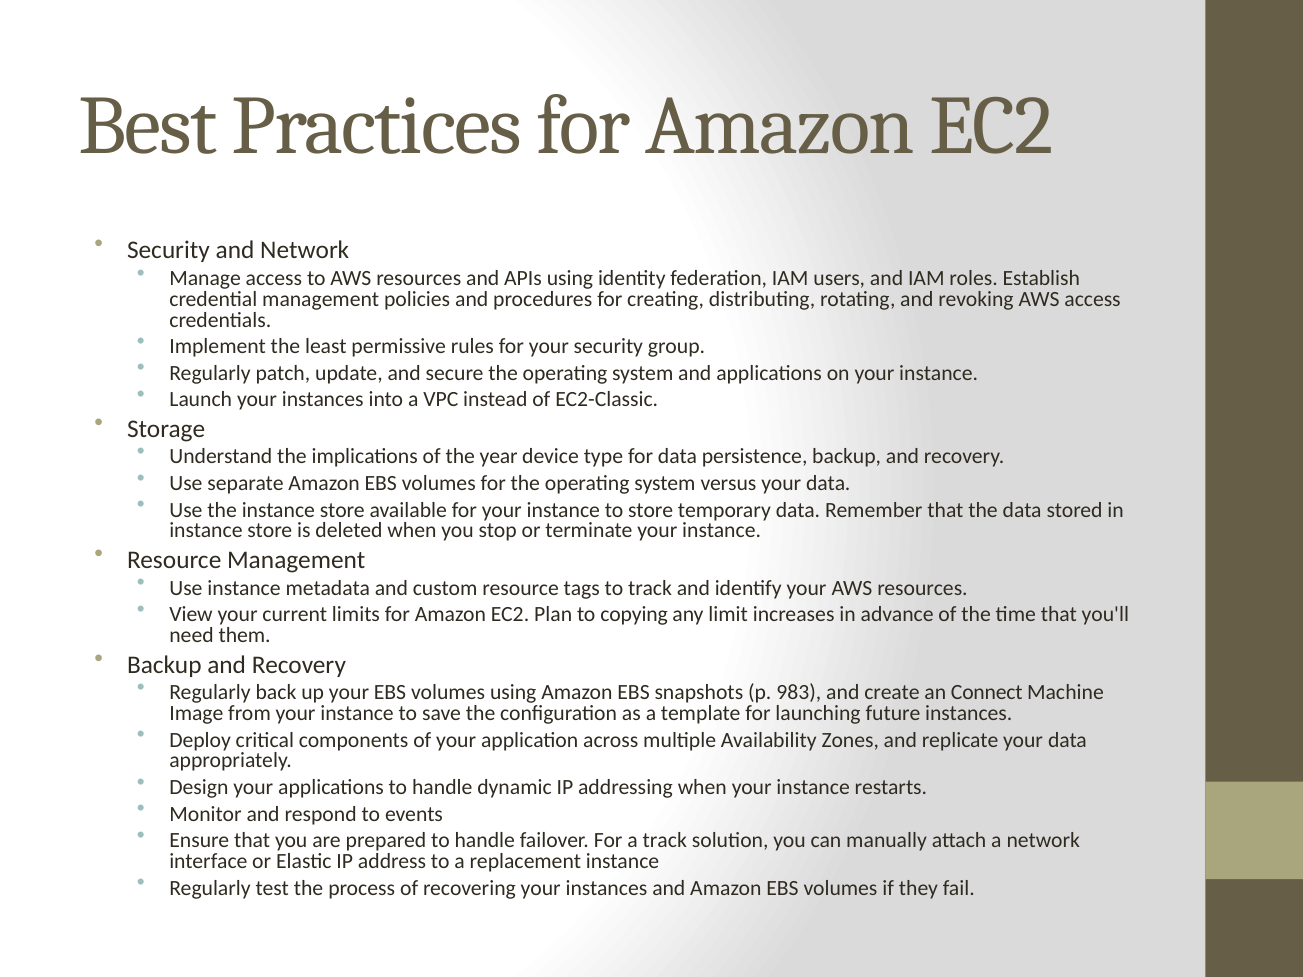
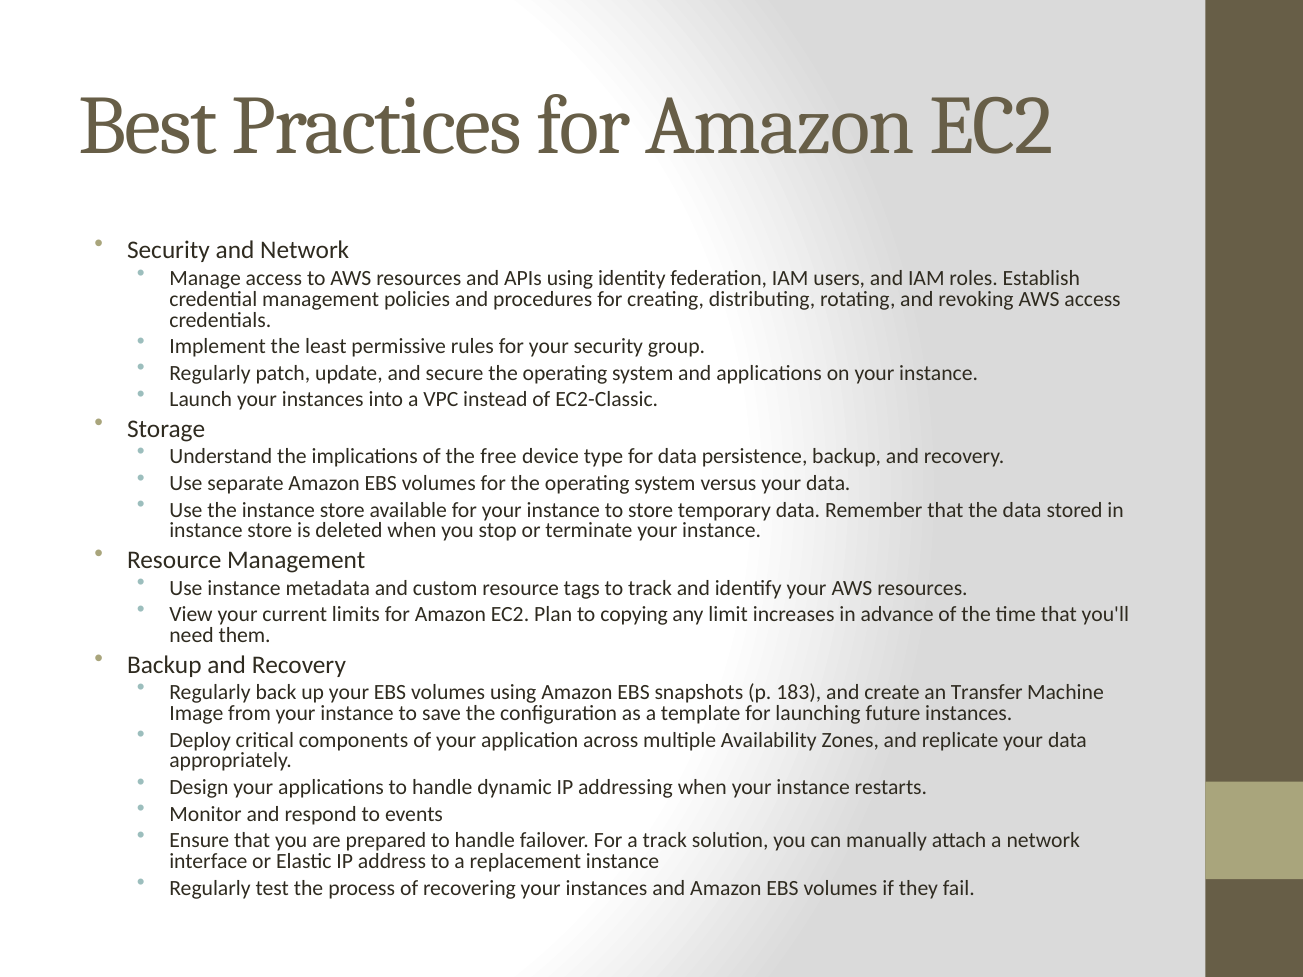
year: year -> free
983: 983 -> 183
Connect: Connect -> Transfer
